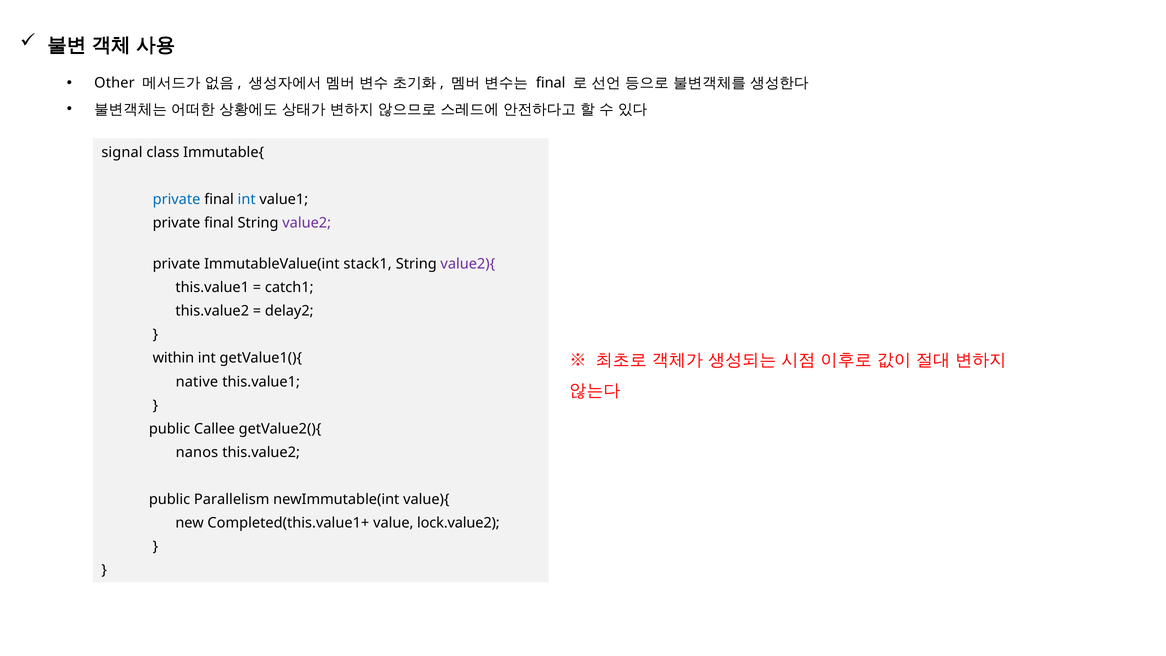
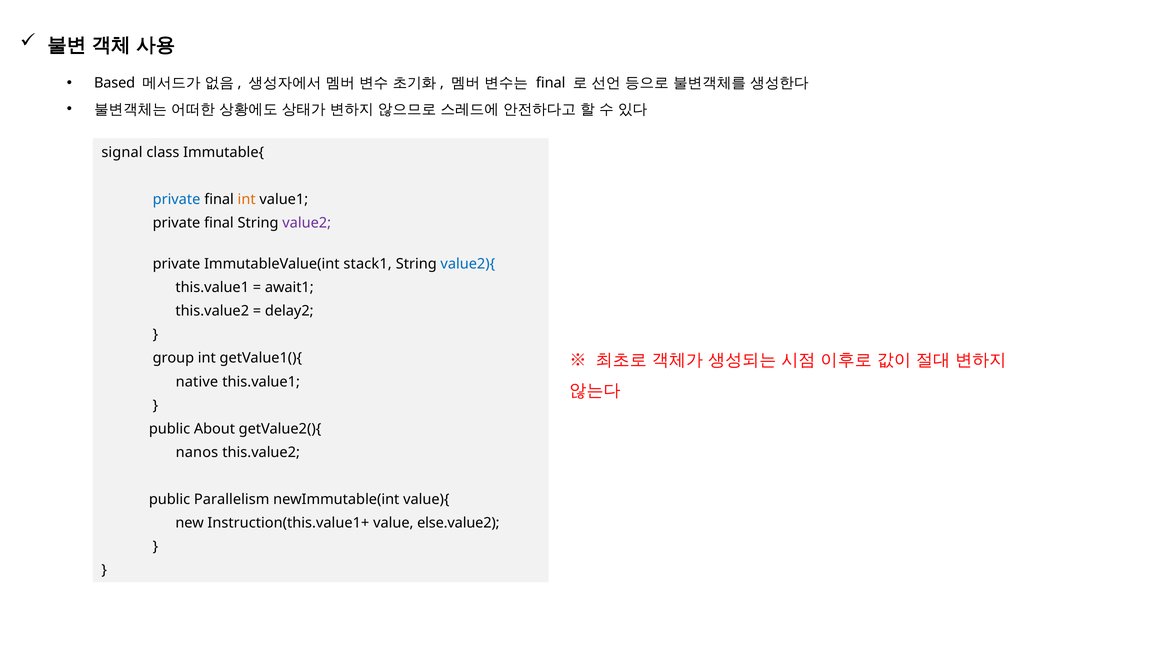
Other: Other -> Based
int at (247, 199) colour: blue -> orange
value2){ colour: purple -> blue
catch1: catch1 -> await1
within: within -> group
Callee: Callee -> About
Completed(this.value1+: Completed(this.value1+ -> Instruction(this.value1+
lock.value2: lock.value2 -> else.value2
